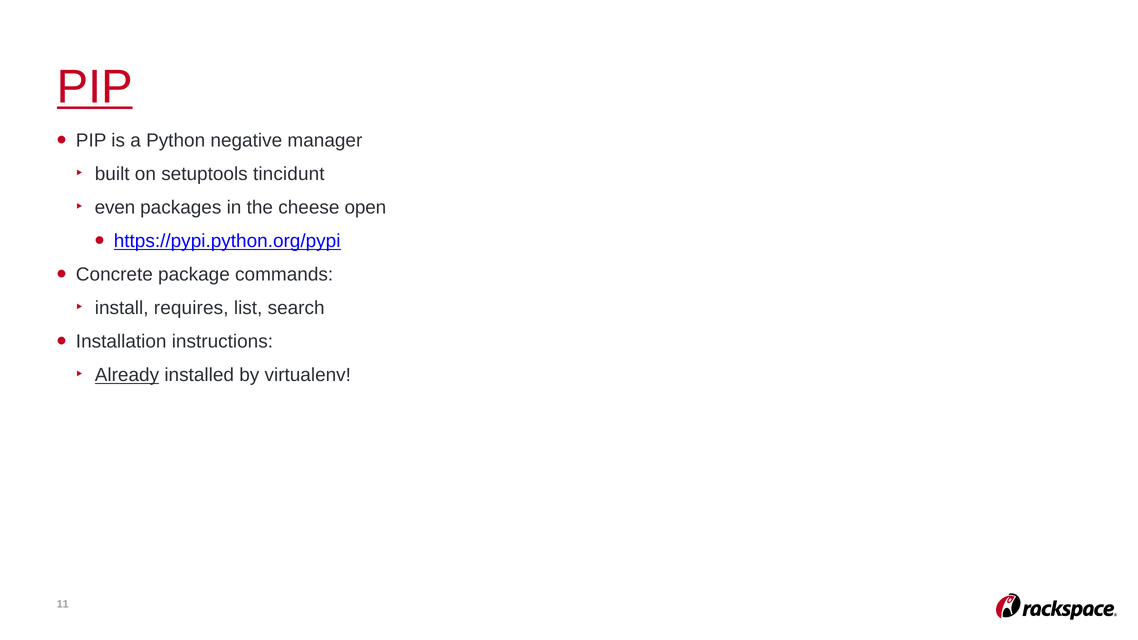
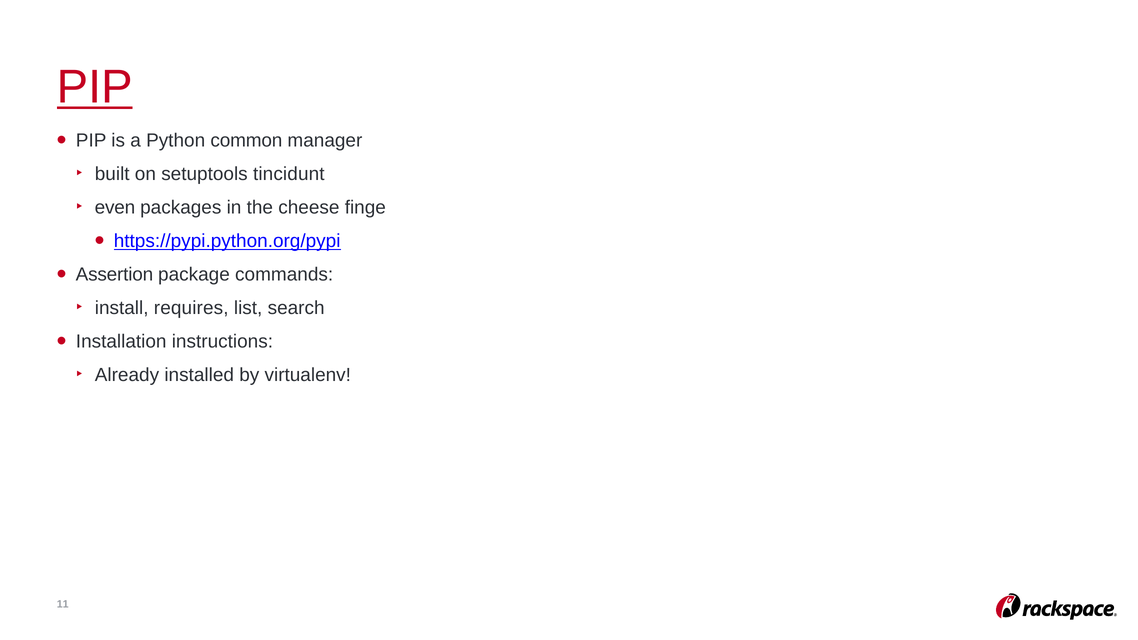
negative: negative -> common
open: open -> finge
Concrete: Concrete -> Assertion
Already underline: present -> none
